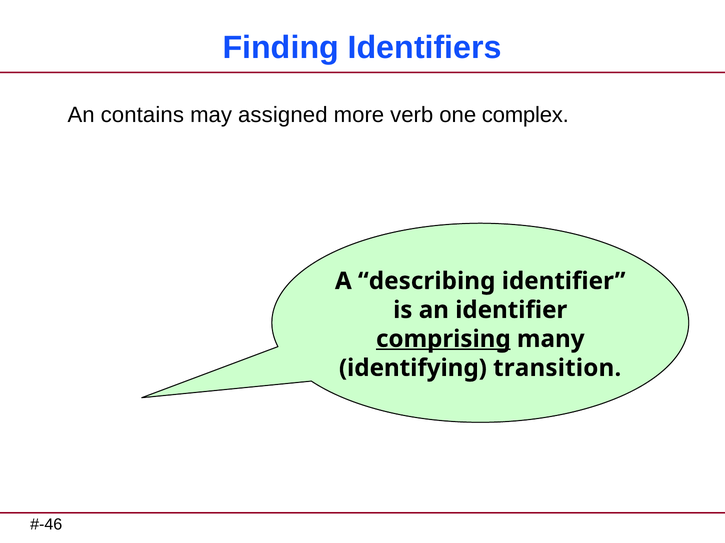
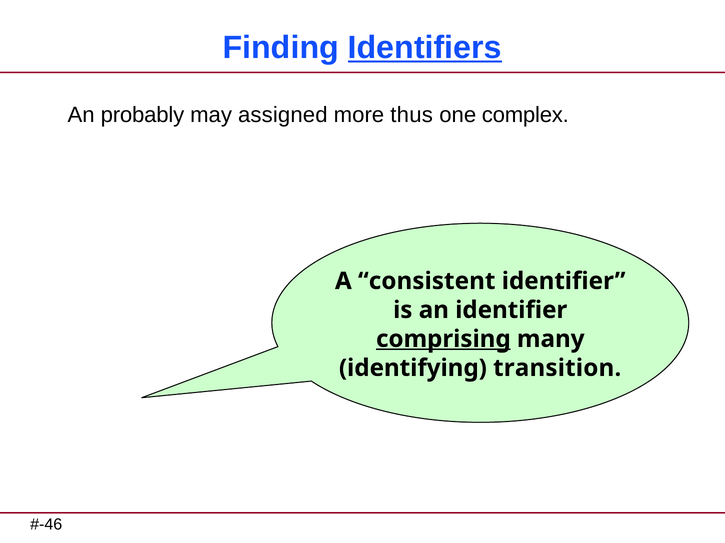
Identifiers underline: none -> present
contains: contains -> probably
verb: verb -> thus
describing: describing -> consistent
